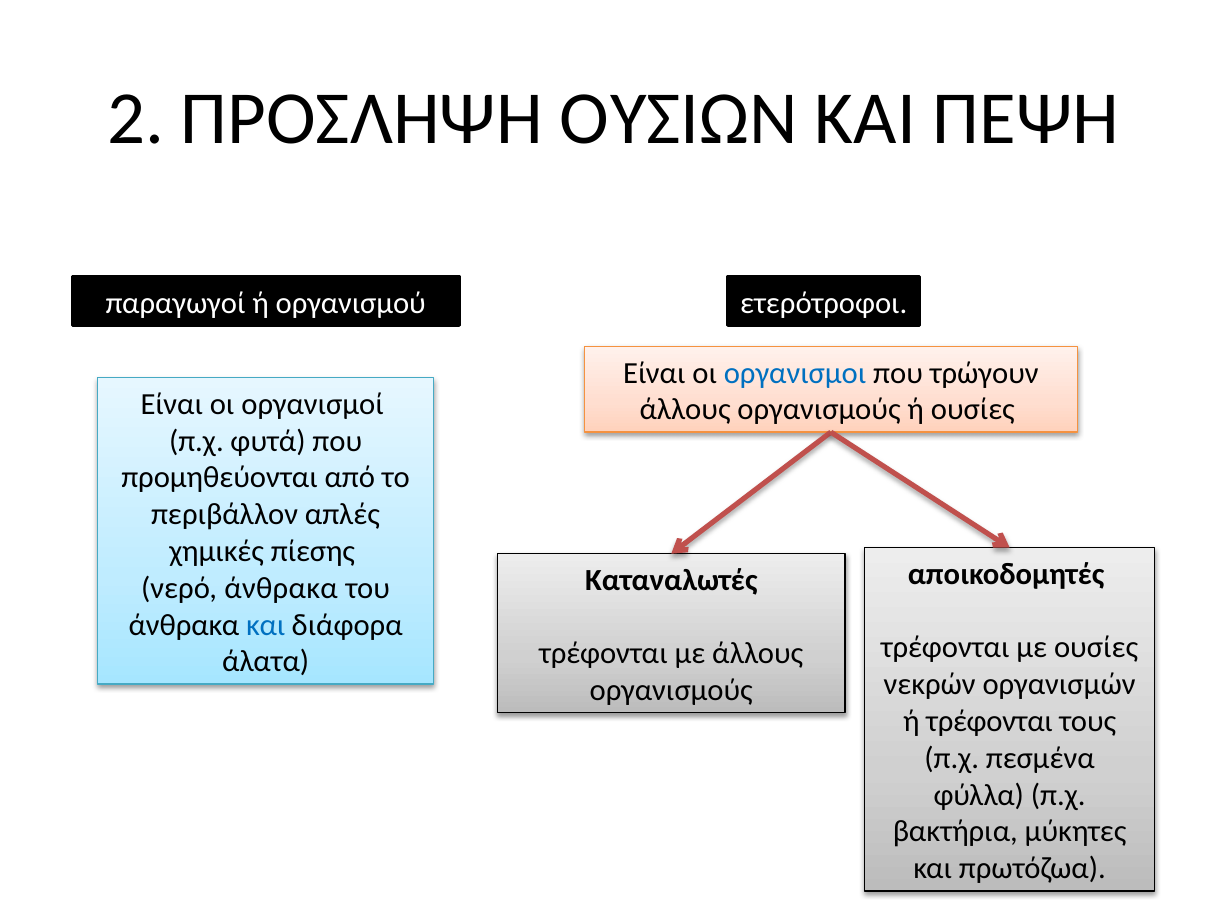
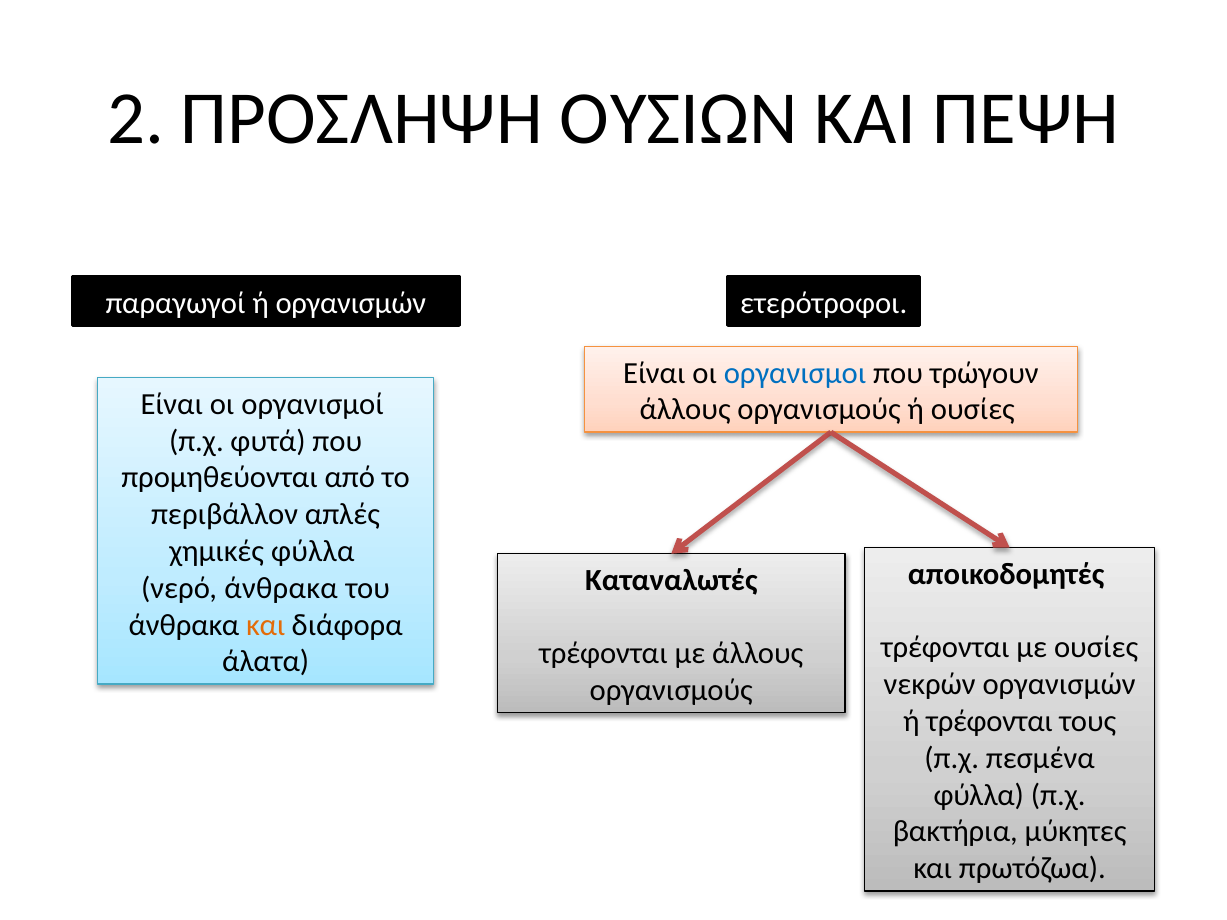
ή οργανισμού: οργανισμού -> οργανισμών
χημικές πίεσης: πίεσης -> φύλλα
και at (266, 625) colour: blue -> orange
